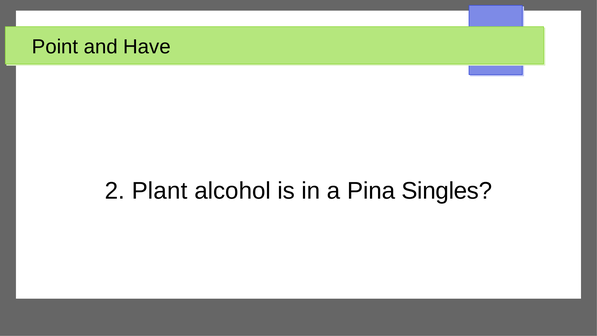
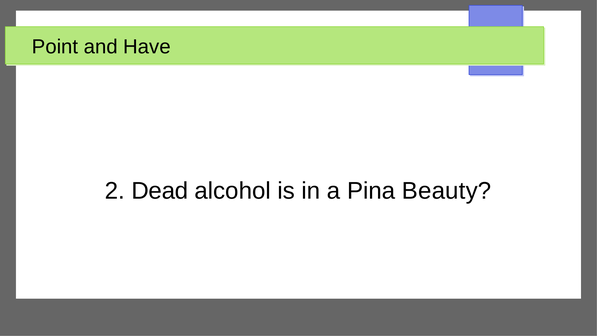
Plant: Plant -> Dead
Singles: Singles -> Beauty
